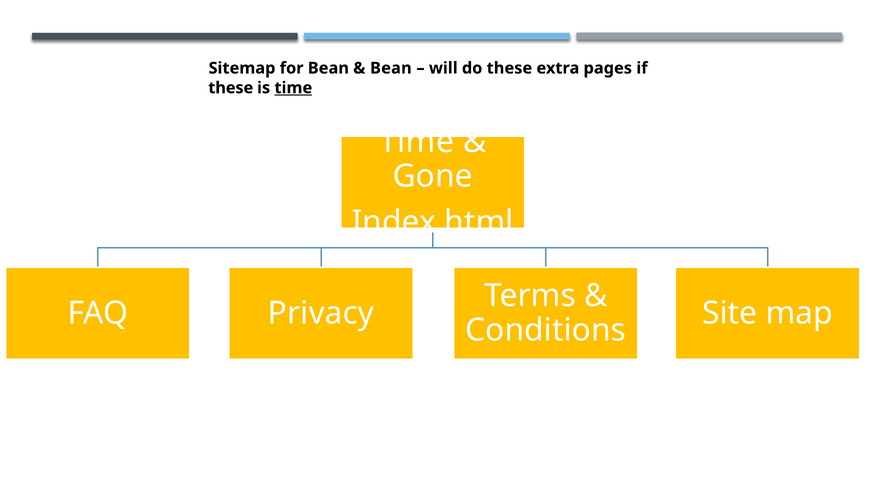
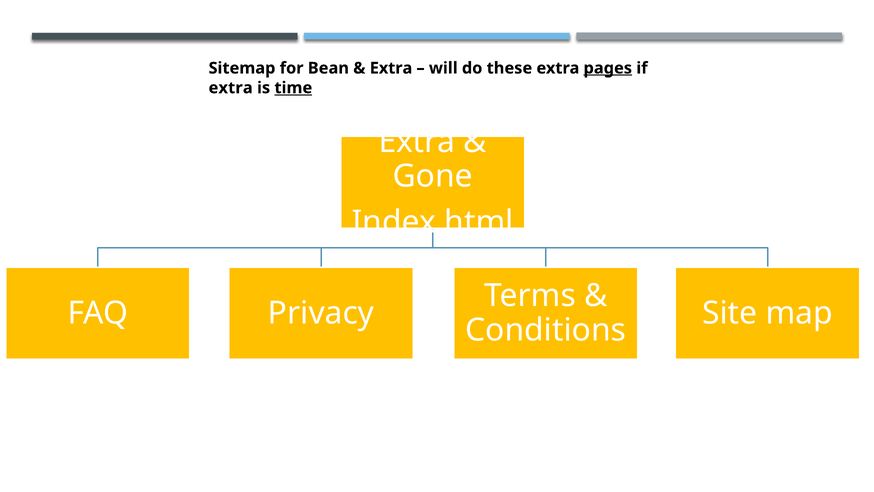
Bean at (391, 68): Bean -> Extra
pages underline: none -> present
these at (231, 88): these -> extra
Time at (417, 142): Time -> Extra
